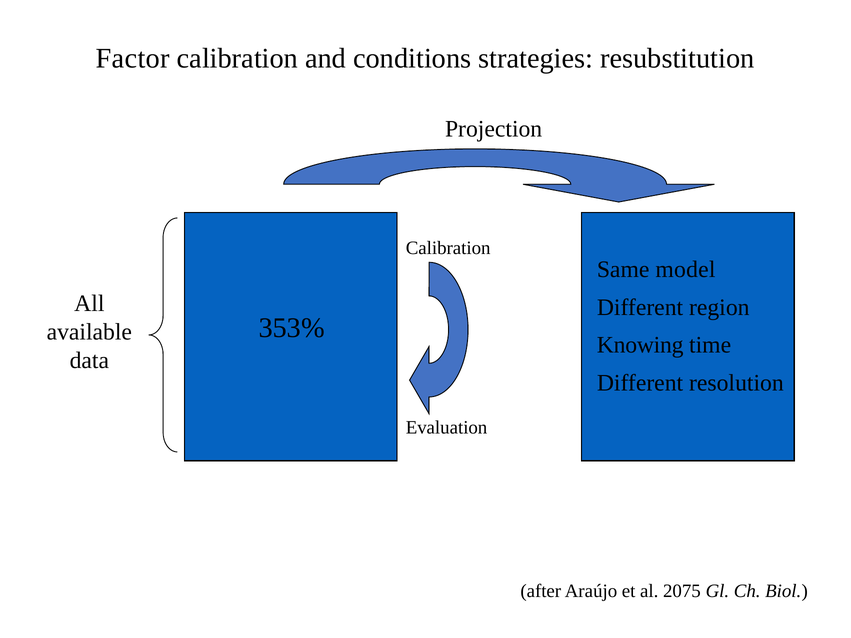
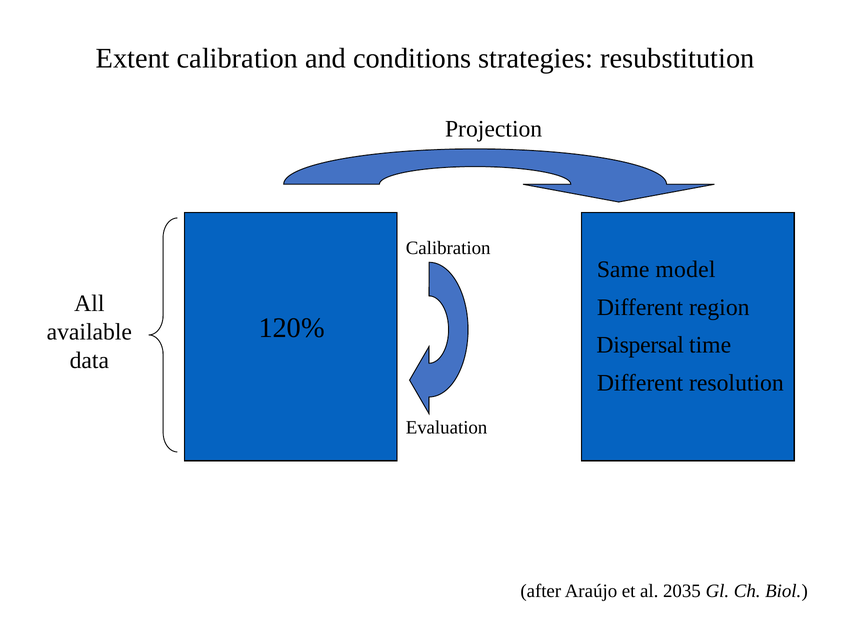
Factor: Factor -> Extent
353%: 353% -> 120%
Knowing: Knowing -> Dispersal
2075: 2075 -> 2035
